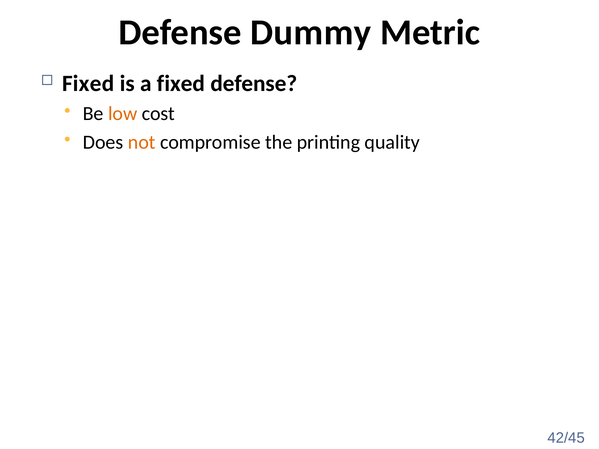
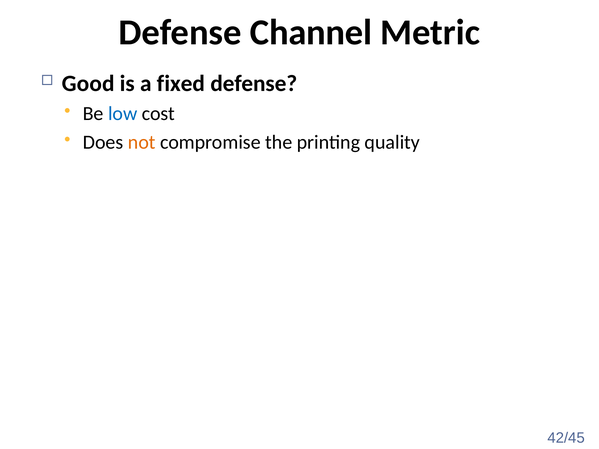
Dummy: Dummy -> Channel
Fixed at (88, 83): Fixed -> Good
low colour: orange -> blue
